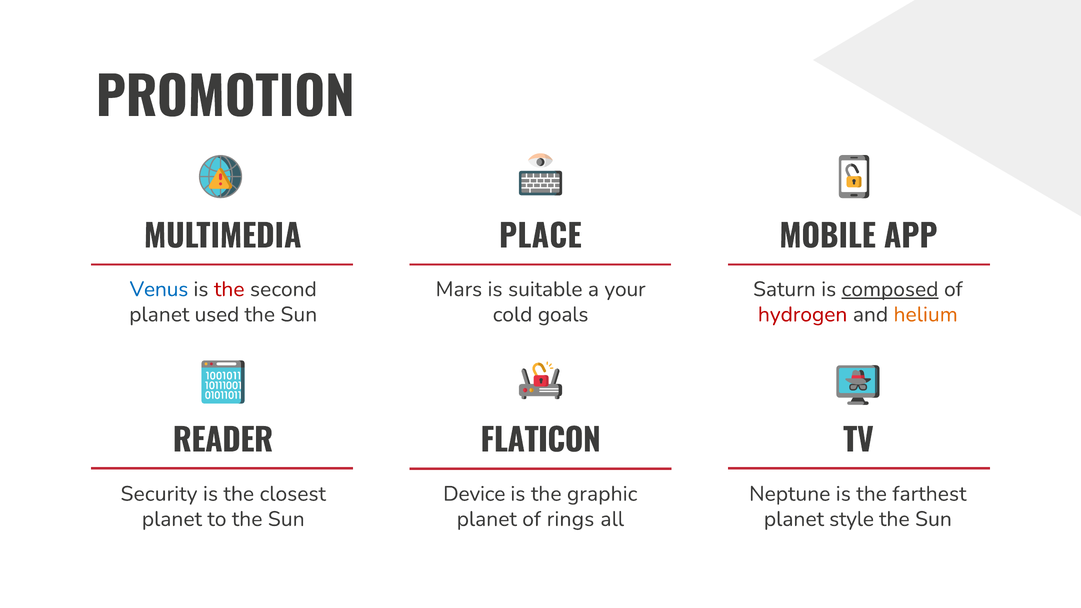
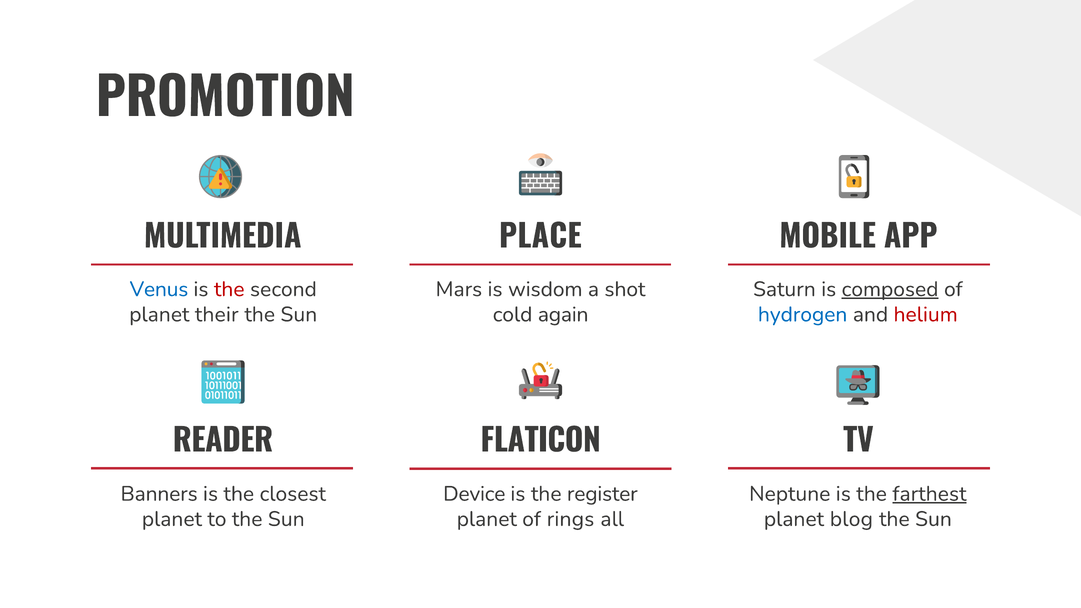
suitable: suitable -> wisdom
your: your -> shot
used: used -> their
goals: goals -> again
hydrogen colour: red -> blue
helium colour: orange -> red
Security: Security -> Banners
graphic: graphic -> register
farthest underline: none -> present
style: style -> blog
